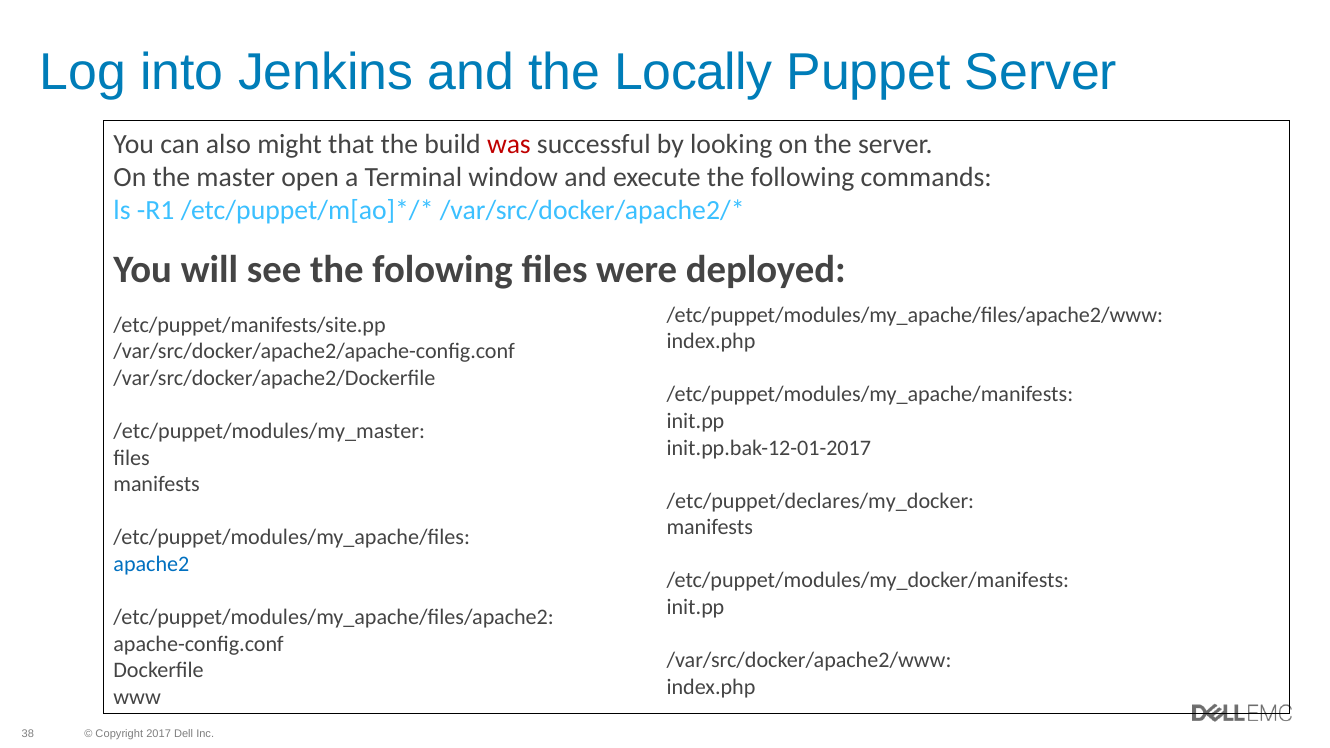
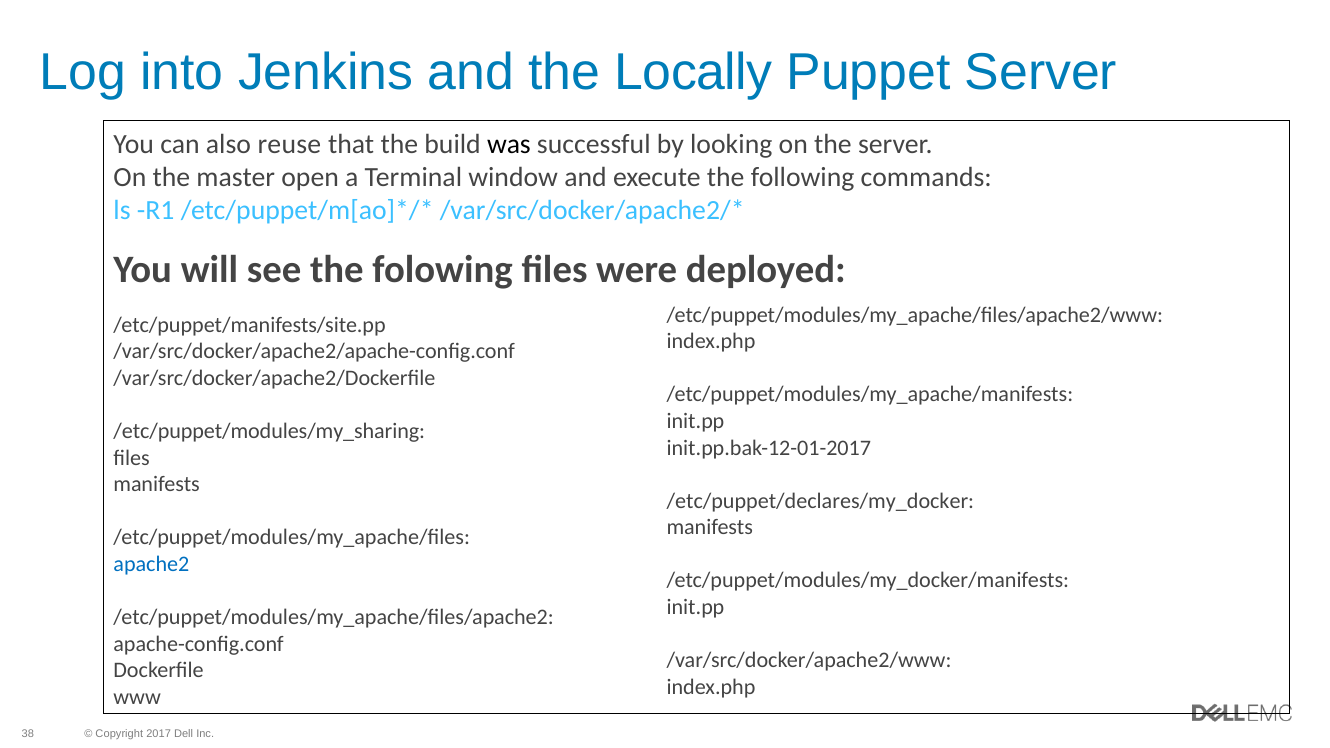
might: might -> reuse
was colour: red -> black
/etc/puppet/modules/my_master: /etc/puppet/modules/my_master -> /etc/puppet/modules/my_sharing
